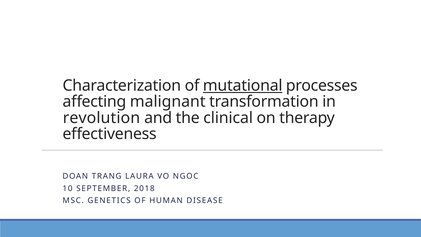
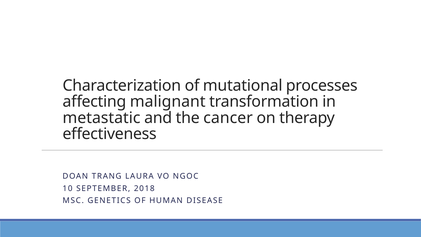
mutational underline: present -> none
revolution: revolution -> metastatic
clinical: clinical -> cancer
